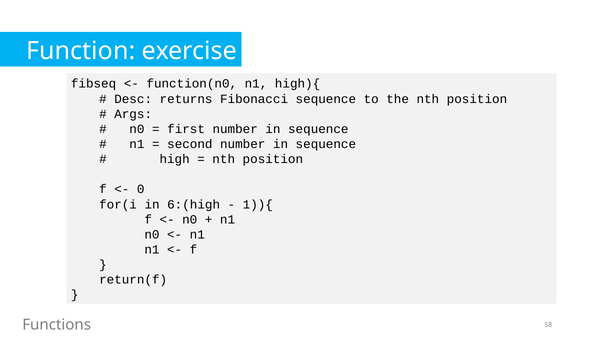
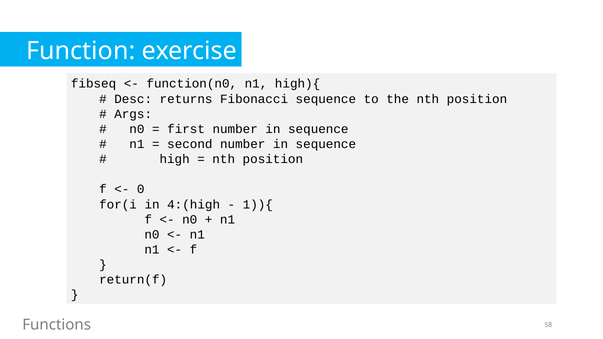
6:(high: 6:(high -> 4:(high
